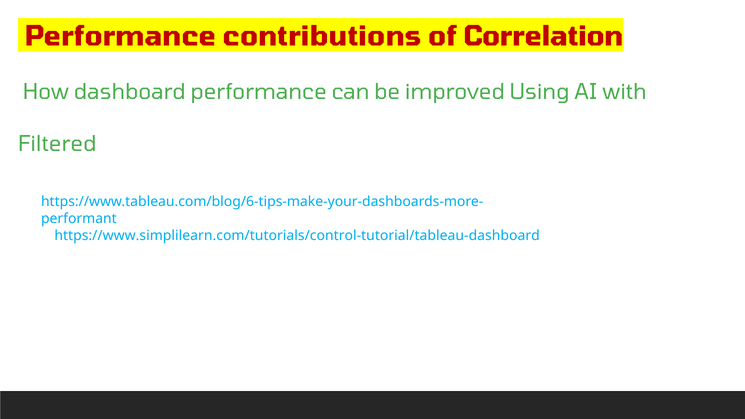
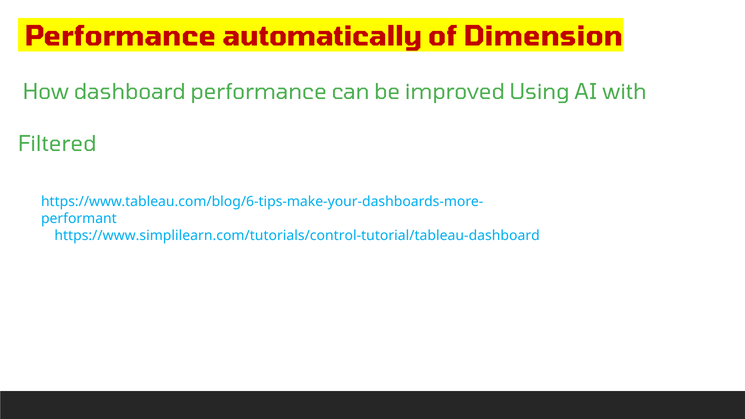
contributions: contributions -> automatically
Correlation: Correlation -> Dimension
